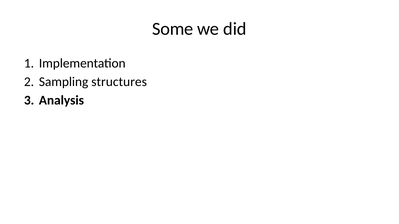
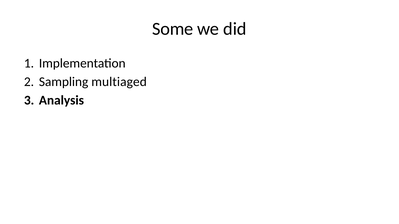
structures: structures -> multiaged
